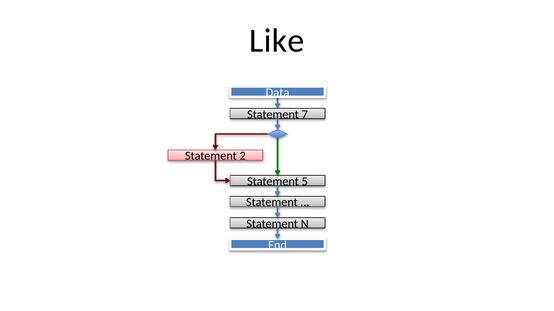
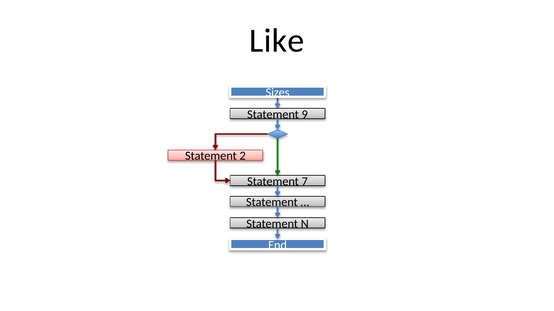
Data: Data -> Sizes
7: 7 -> 9
5: 5 -> 7
